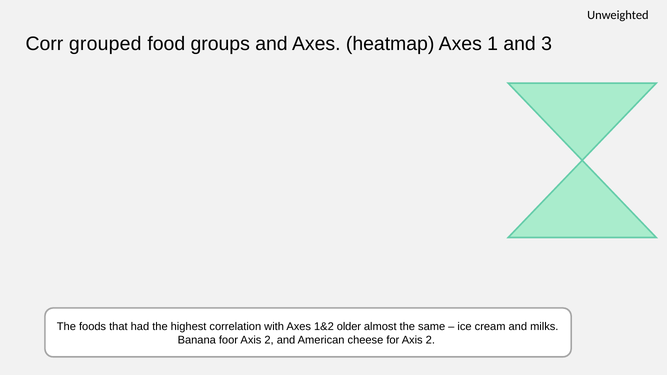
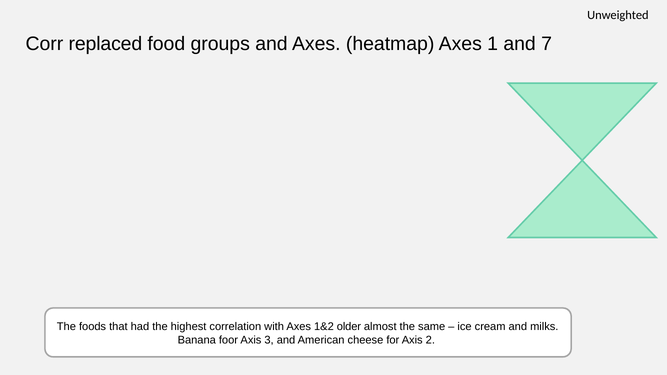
grouped: grouped -> replaced
3: 3 -> 7
foor Axis 2: 2 -> 3
